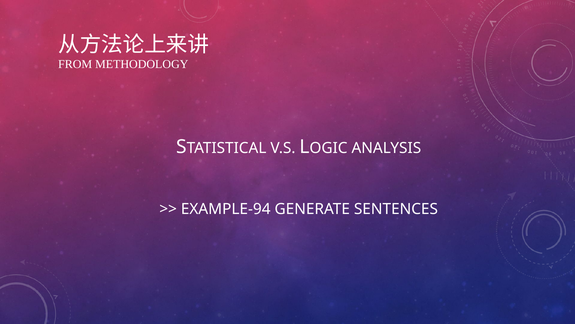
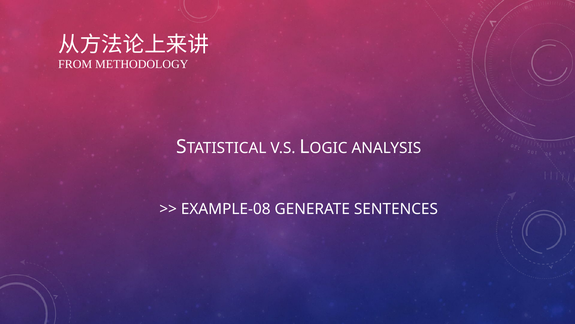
EXAMPLE-94: EXAMPLE-94 -> EXAMPLE-08
